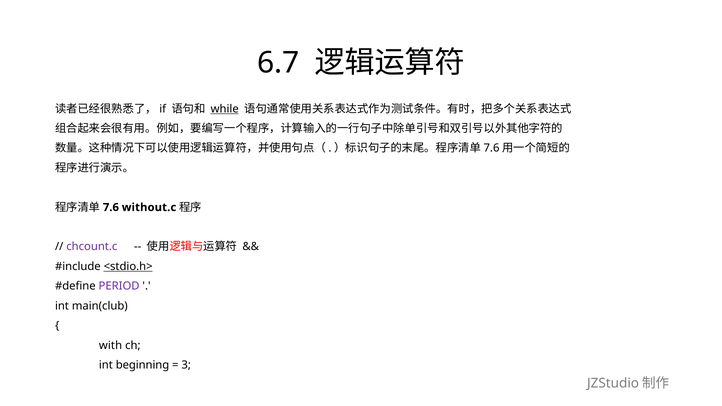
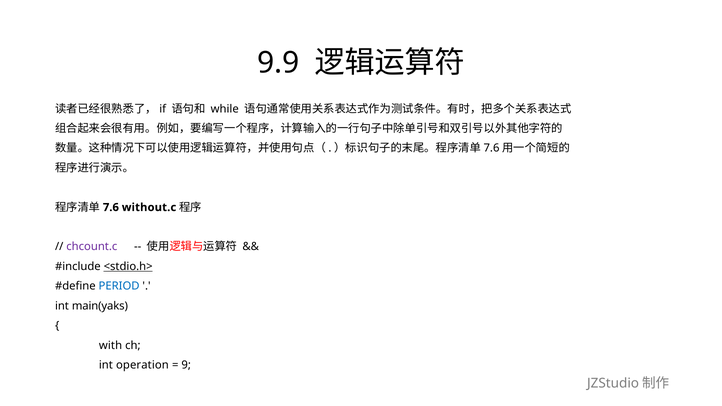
6.7: 6.7 -> 9.9
while underline: present -> none
PERIOD colour: purple -> blue
main(club: main(club -> main(yaks
beginning: beginning -> operation
3: 3 -> 9
